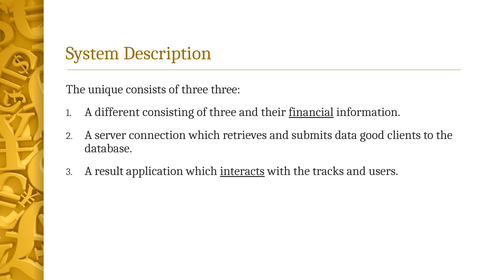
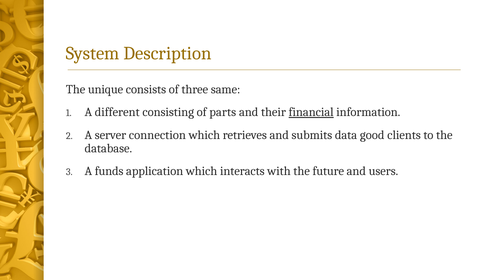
three three: three -> same
consisting of three: three -> parts
result: result -> funds
interacts underline: present -> none
tracks: tracks -> future
